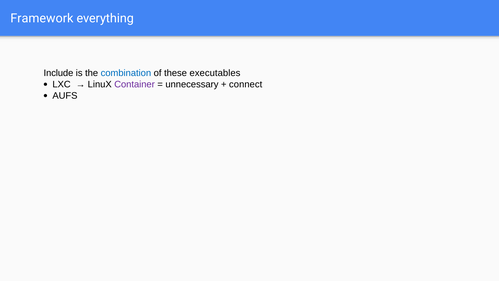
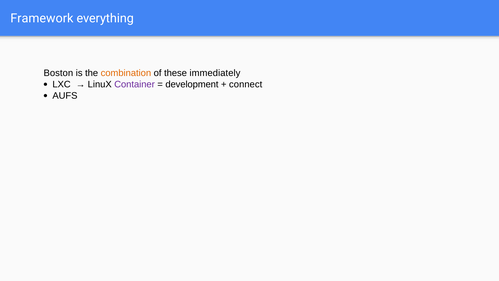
Include: Include -> Boston
combination colour: blue -> orange
executables: executables -> immediately
unnecessary: unnecessary -> development
